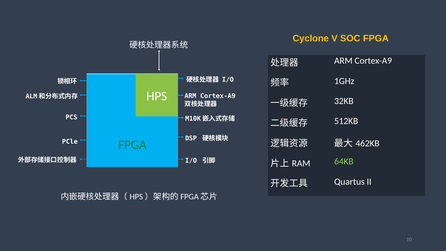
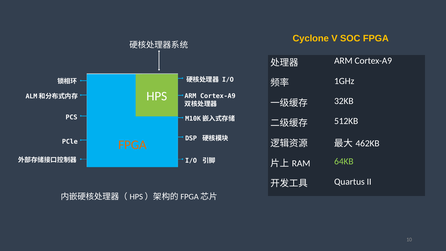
FPGA at (132, 145) colour: green -> orange
